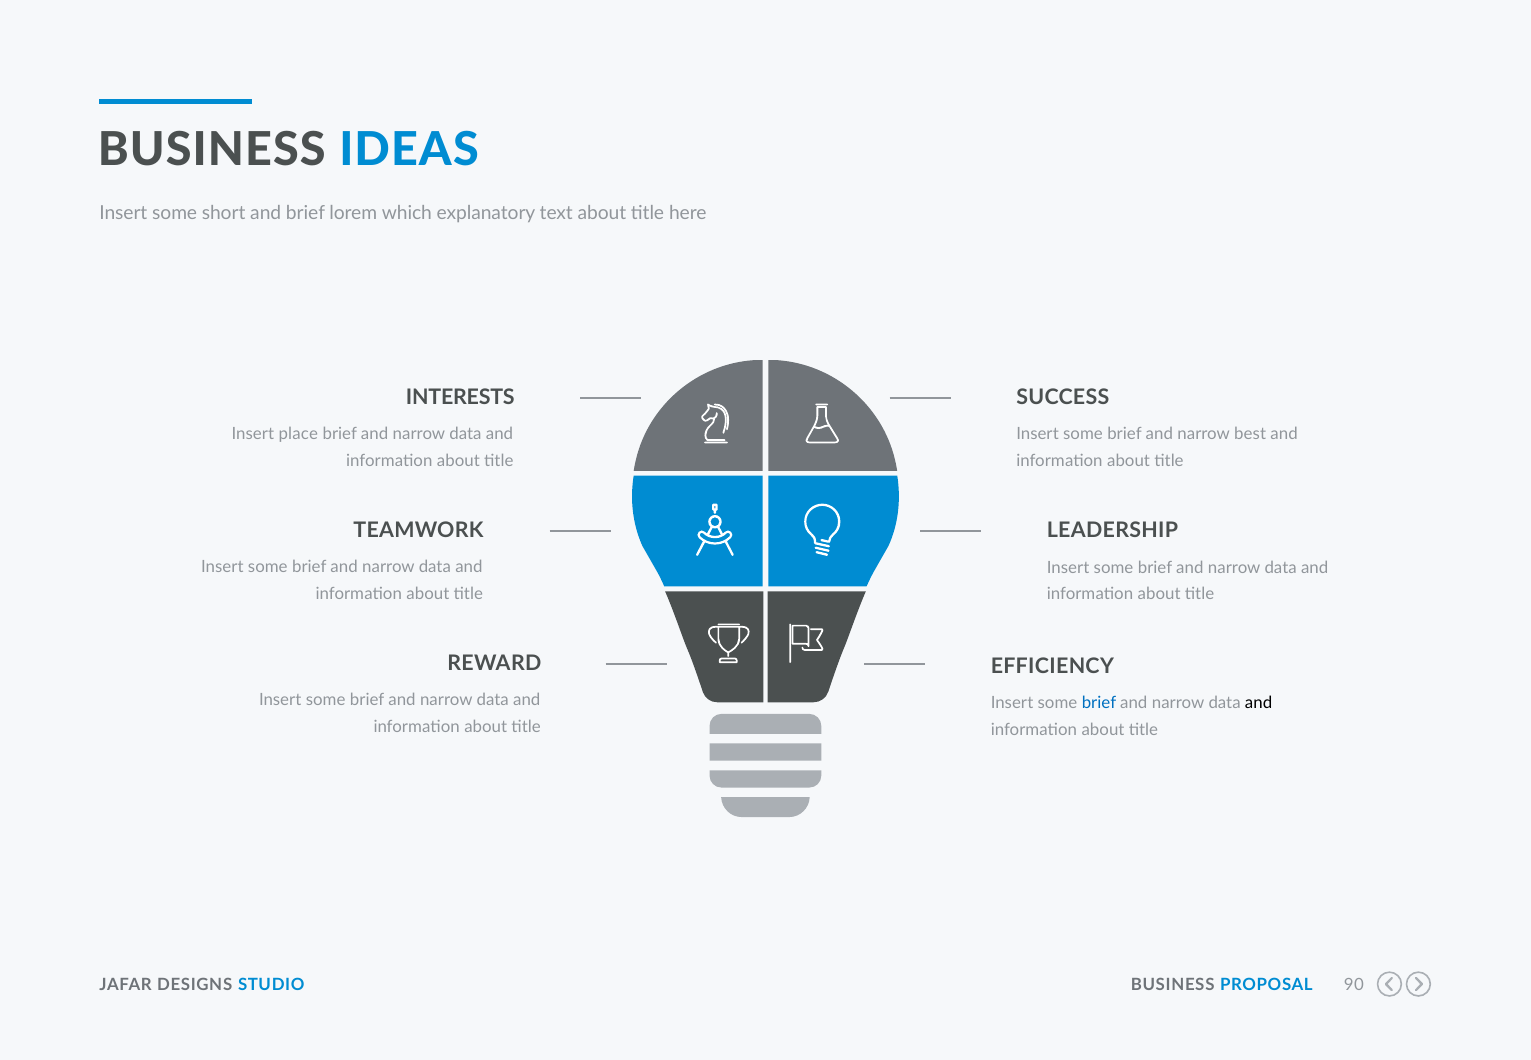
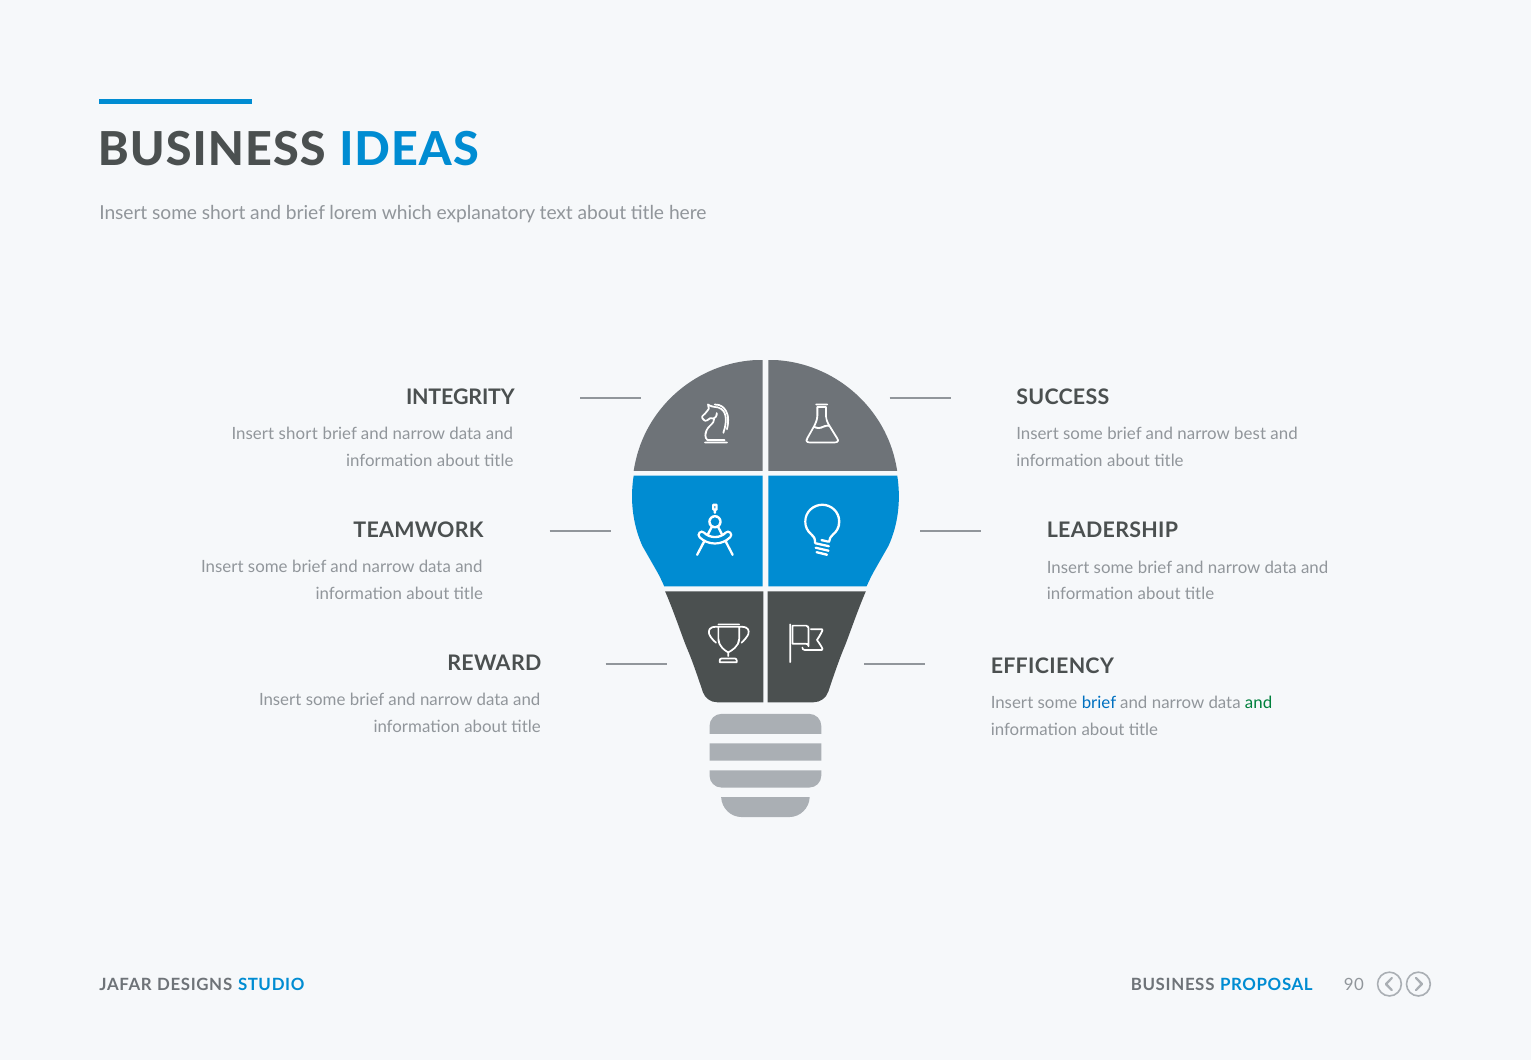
INTERESTS: INTERESTS -> INTEGRITY
Insert place: place -> short
and at (1259, 703) colour: black -> green
